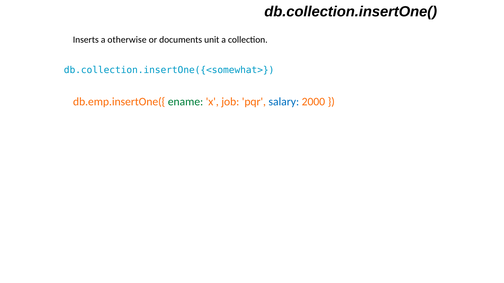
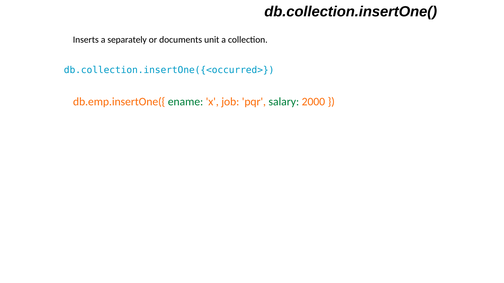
otherwise: otherwise -> separately
db.collection.insertOne({<somewhat>: db.collection.insertOne({<somewhat> -> db.collection.insertOne({<occurred>
salary colour: blue -> green
